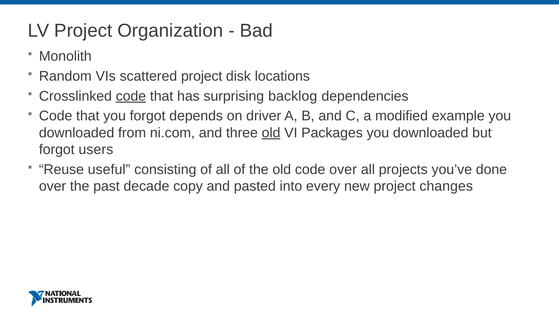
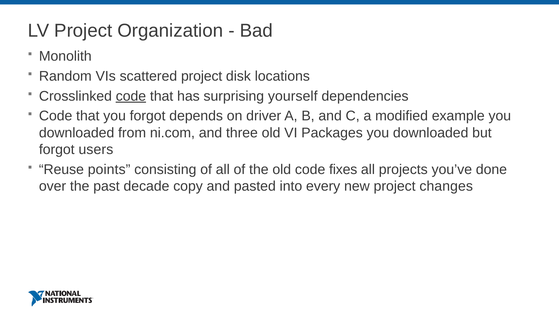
backlog: backlog -> yourself
old at (271, 133) underline: present -> none
useful: useful -> points
code over: over -> fixes
